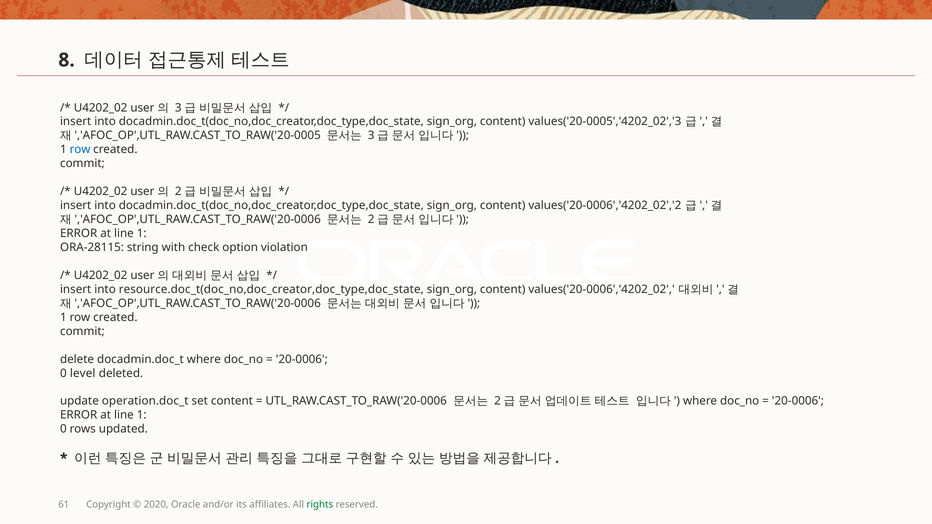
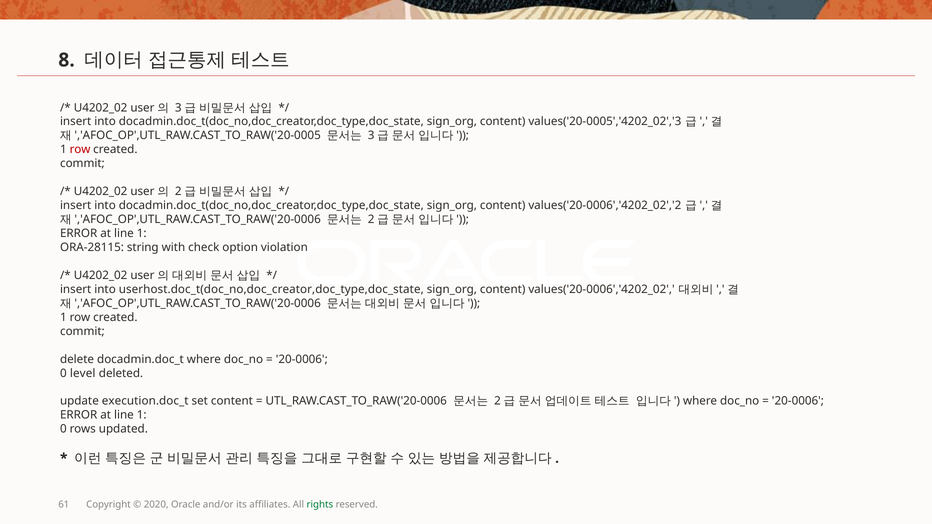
row at (80, 150) colour: blue -> red
resource.doc_t(doc_no,doc_creator,doc_type,doc_state: resource.doc_t(doc_no,doc_creator,doc_type,doc_state -> userhost.doc_t(doc_no,doc_creator,doc_type,doc_state
operation.doc_t: operation.doc_t -> execution.doc_t
